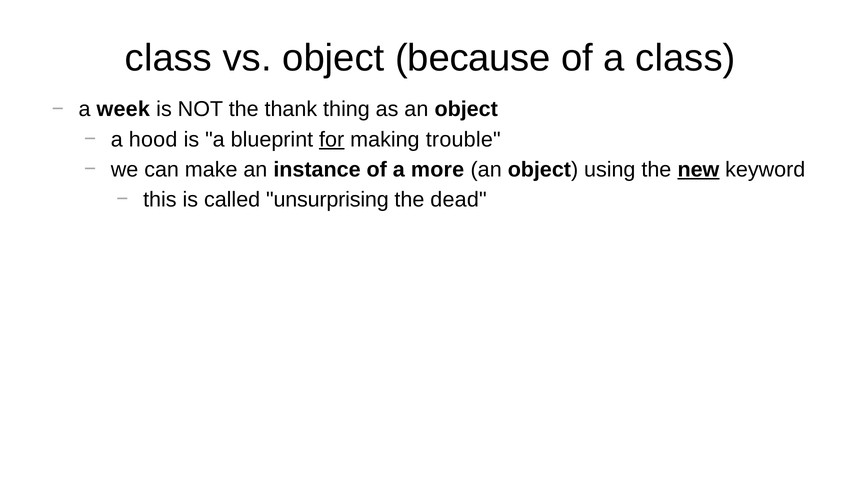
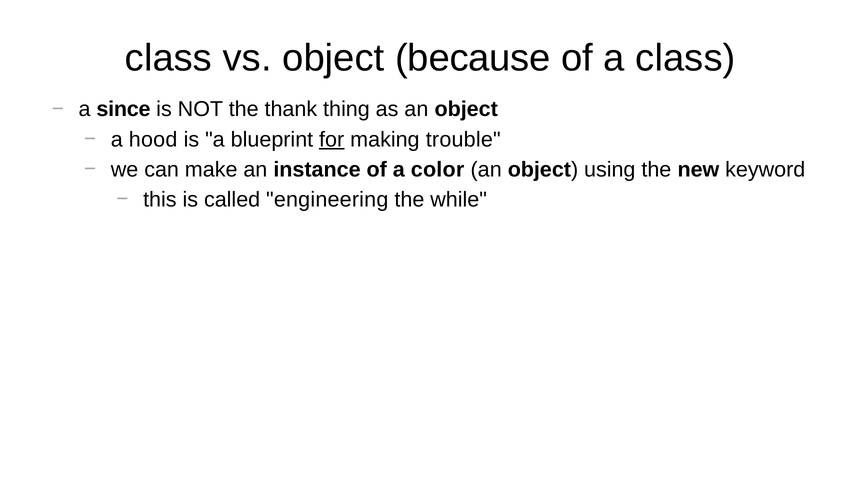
week: week -> since
more: more -> color
new underline: present -> none
unsurprising: unsurprising -> engineering
dead: dead -> while
